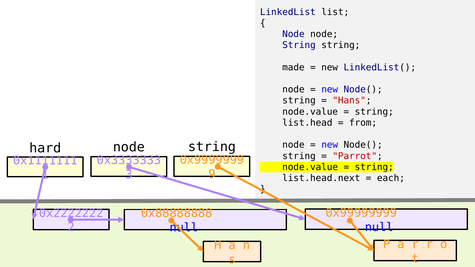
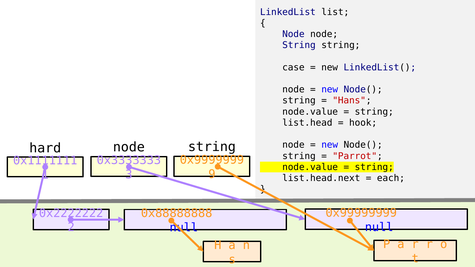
made: made -> case
from: from -> hook
